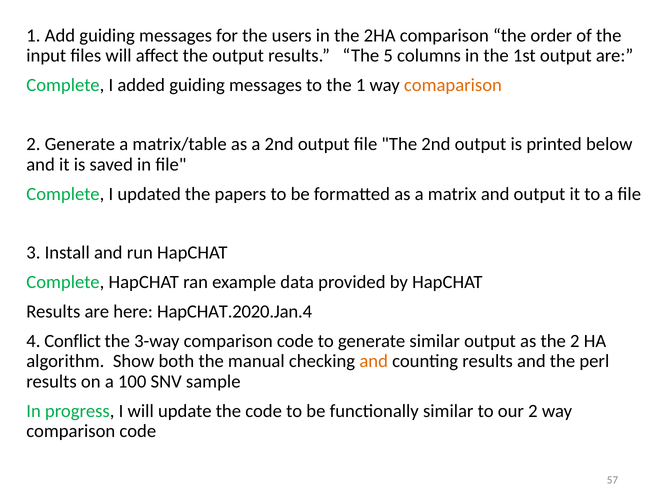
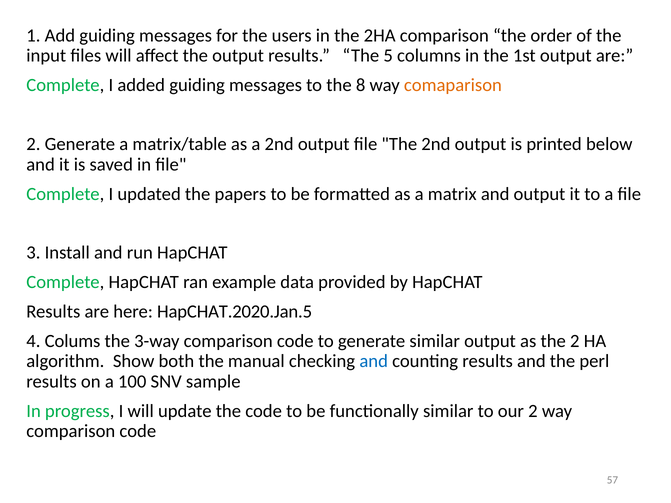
the 1: 1 -> 8
HapCHAT.2020.Jan.4: HapCHAT.2020.Jan.4 -> HapCHAT.2020.Jan.5
Conflict: Conflict -> Colums
and at (374, 362) colour: orange -> blue
